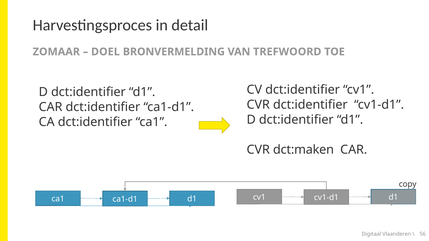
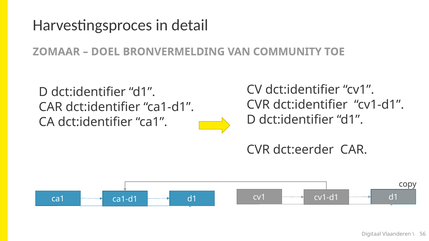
TREFWOORD: TREFWOORD -> COMMUNITY
dct:maken: dct:maken -> dct:eerder
